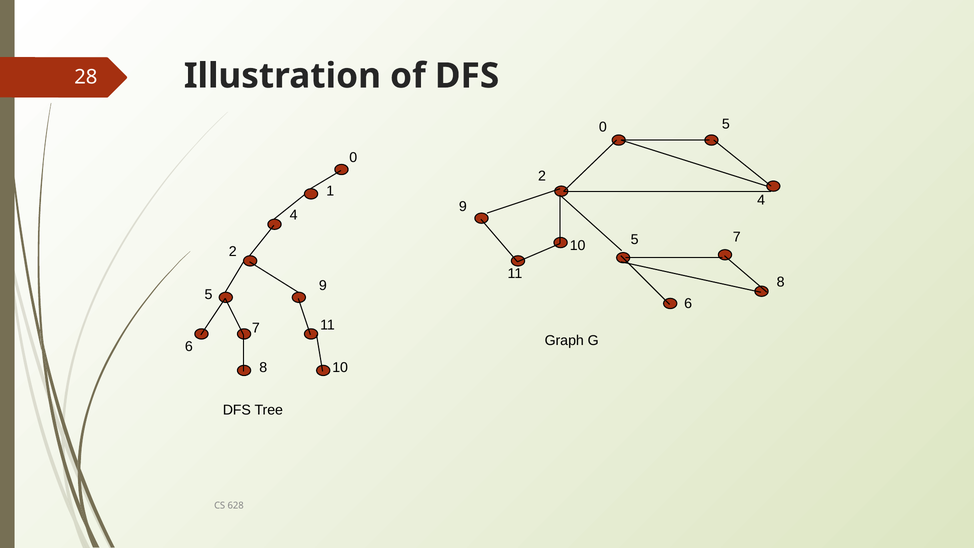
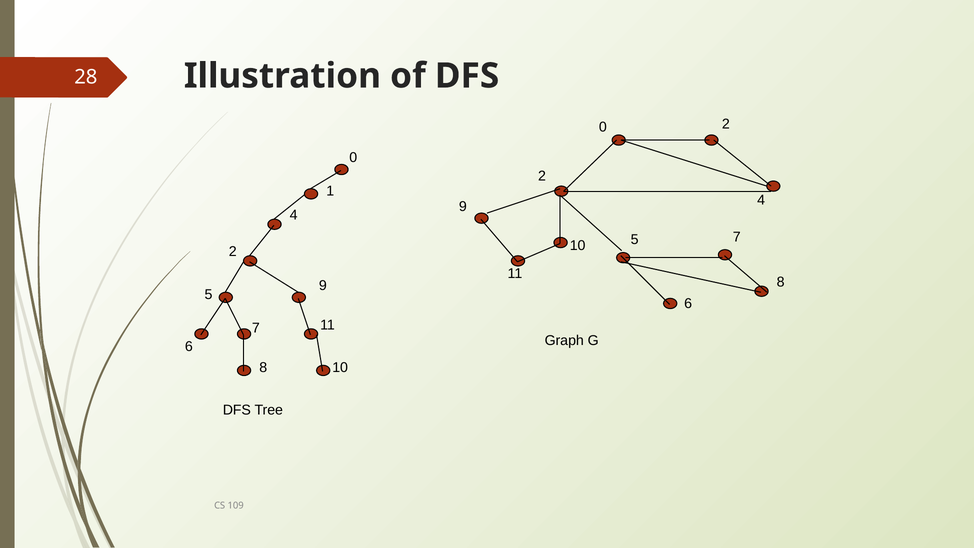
0 5: 5 -> 2
628: 628 -> 109
